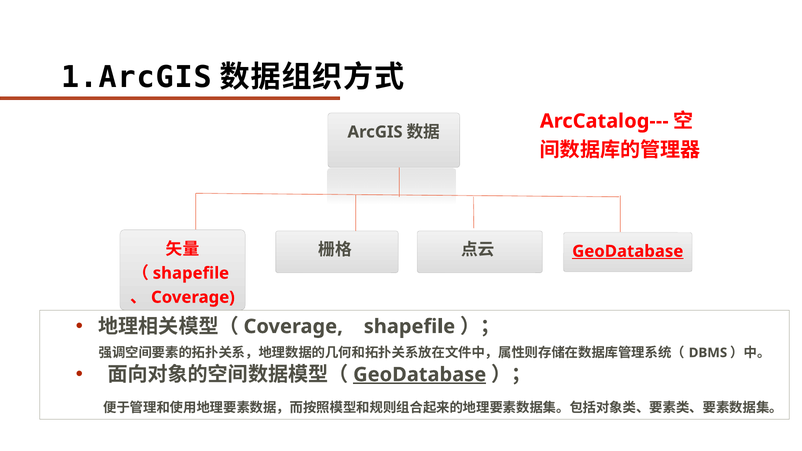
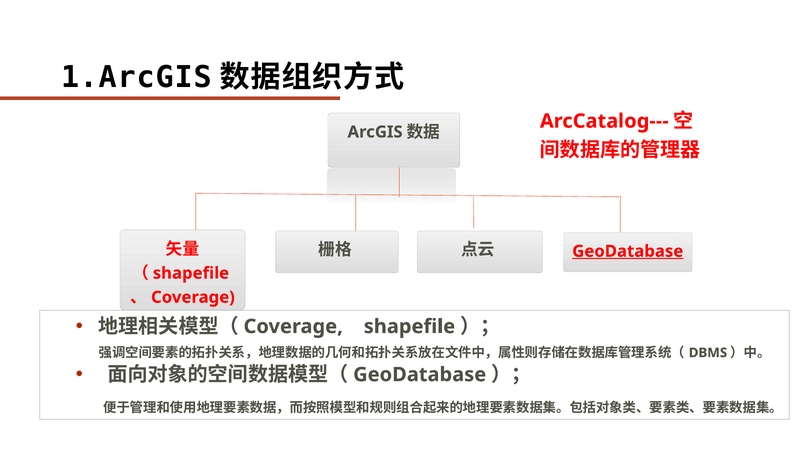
GeoDatabase at (420, 375) underline: present -> none
